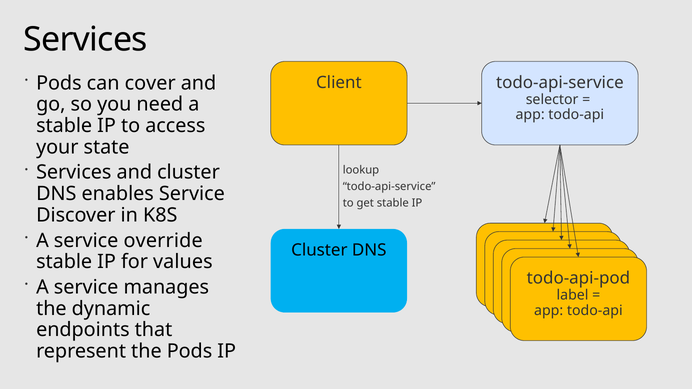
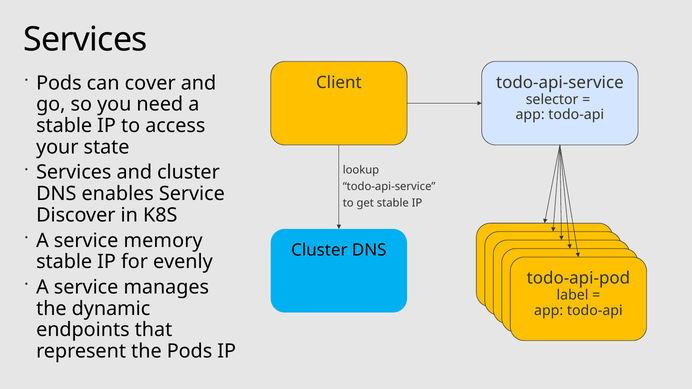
override: override -> memory
values: values -> evenly
